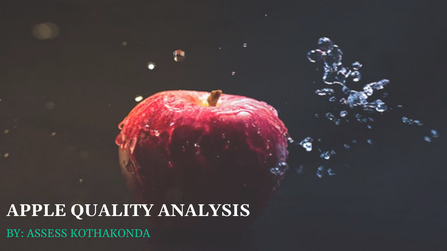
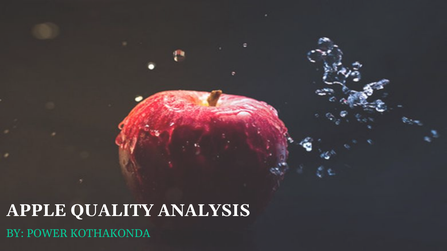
ASSESS: ASSESS -> POWER
